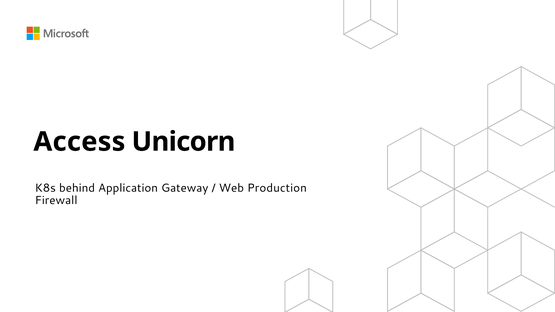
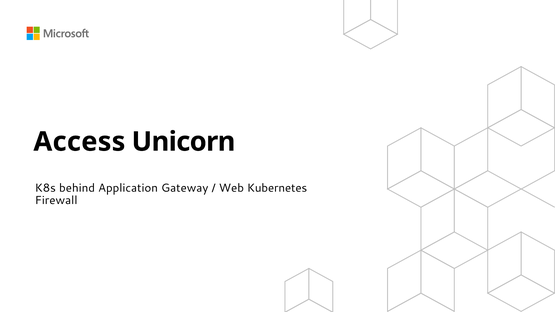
Production: Production -> Kubernetes
